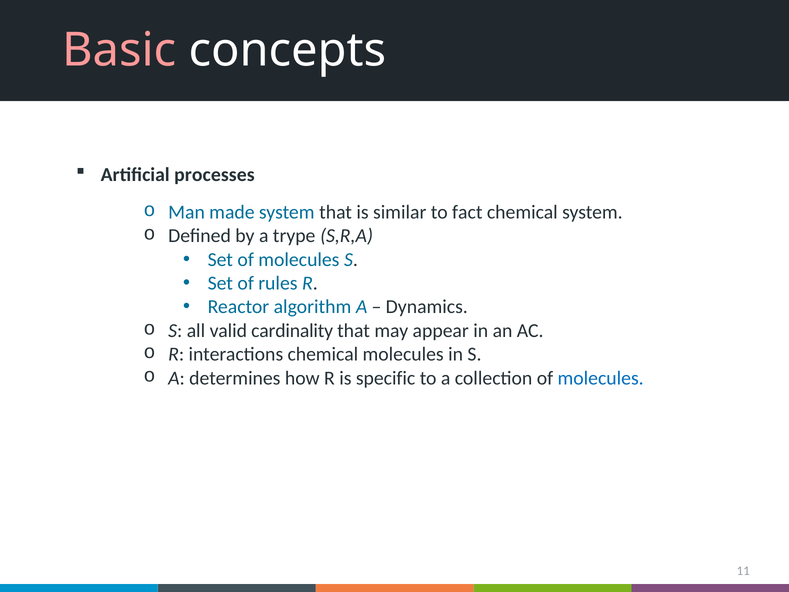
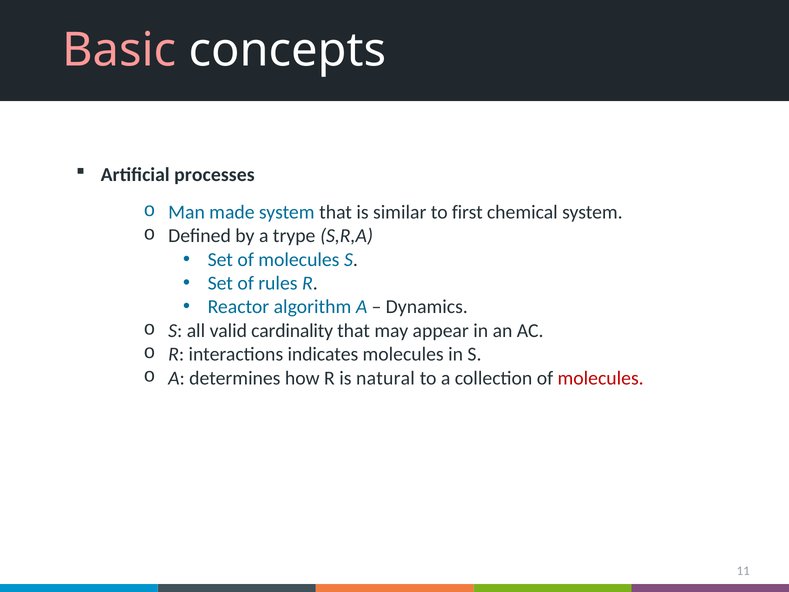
fact: fact -> first
interactions chemical: chemical -> indicates
specific: specific -> natural
molecules at (601, 378) colour: blue -> red
